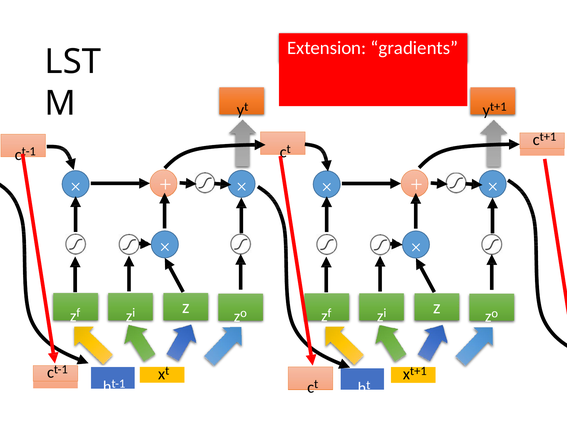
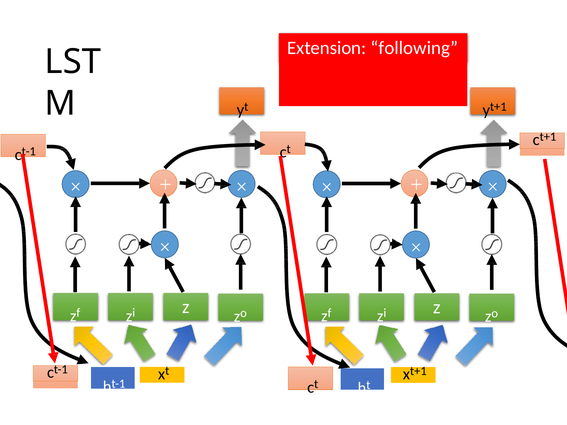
gradients: gradients -> following
